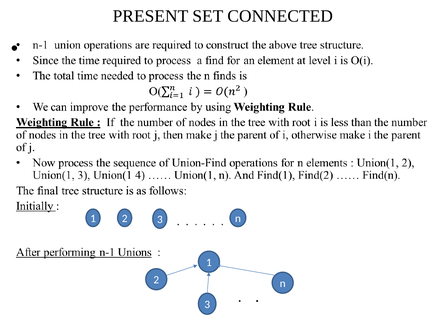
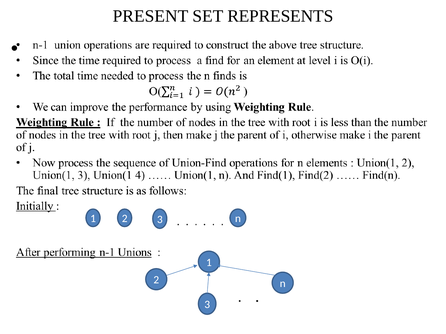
CONNECTED: CONNECTED -> REPRESENTS
